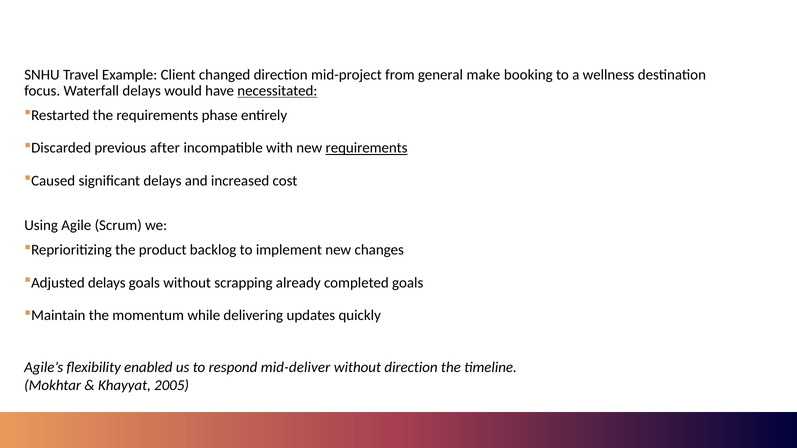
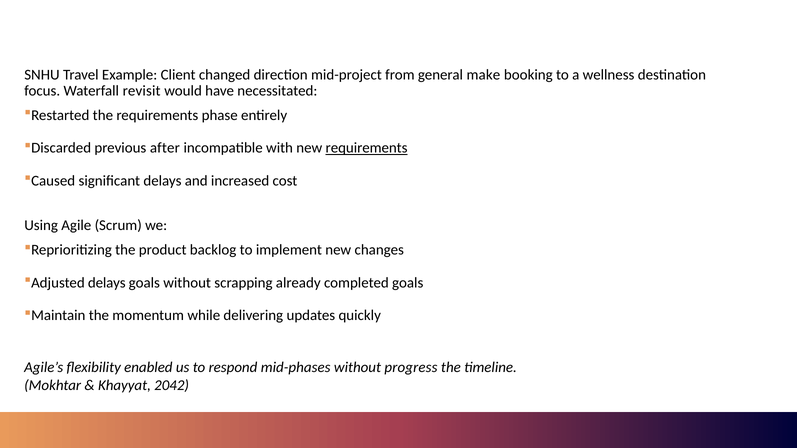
Waterfall delays: delays -> revisit
necessitated underline: present -> none
mid-deliver: mid-deliver -> mid-phases
without direction: direction -> progress
2005: 2005 -> 2042
